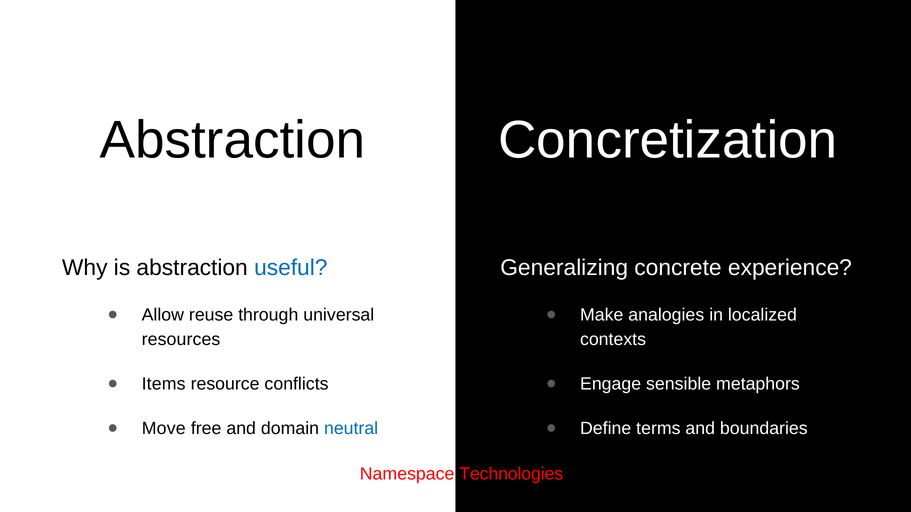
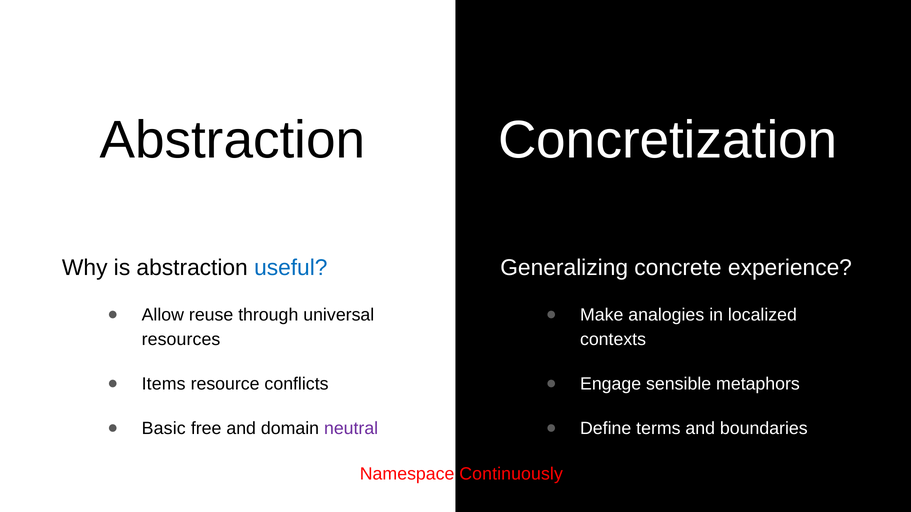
Move: Move -> Basic
neutral colour: blue -> purple
Technologies: Technologies -> Continuously
